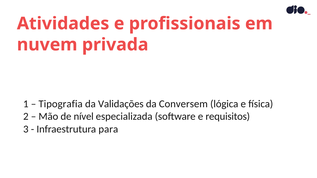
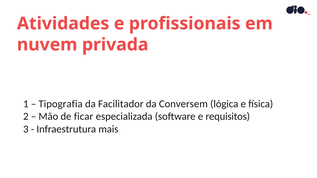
Validações: Validações -> Facilitador
nível: nível -> ficar
para: para -> mais
